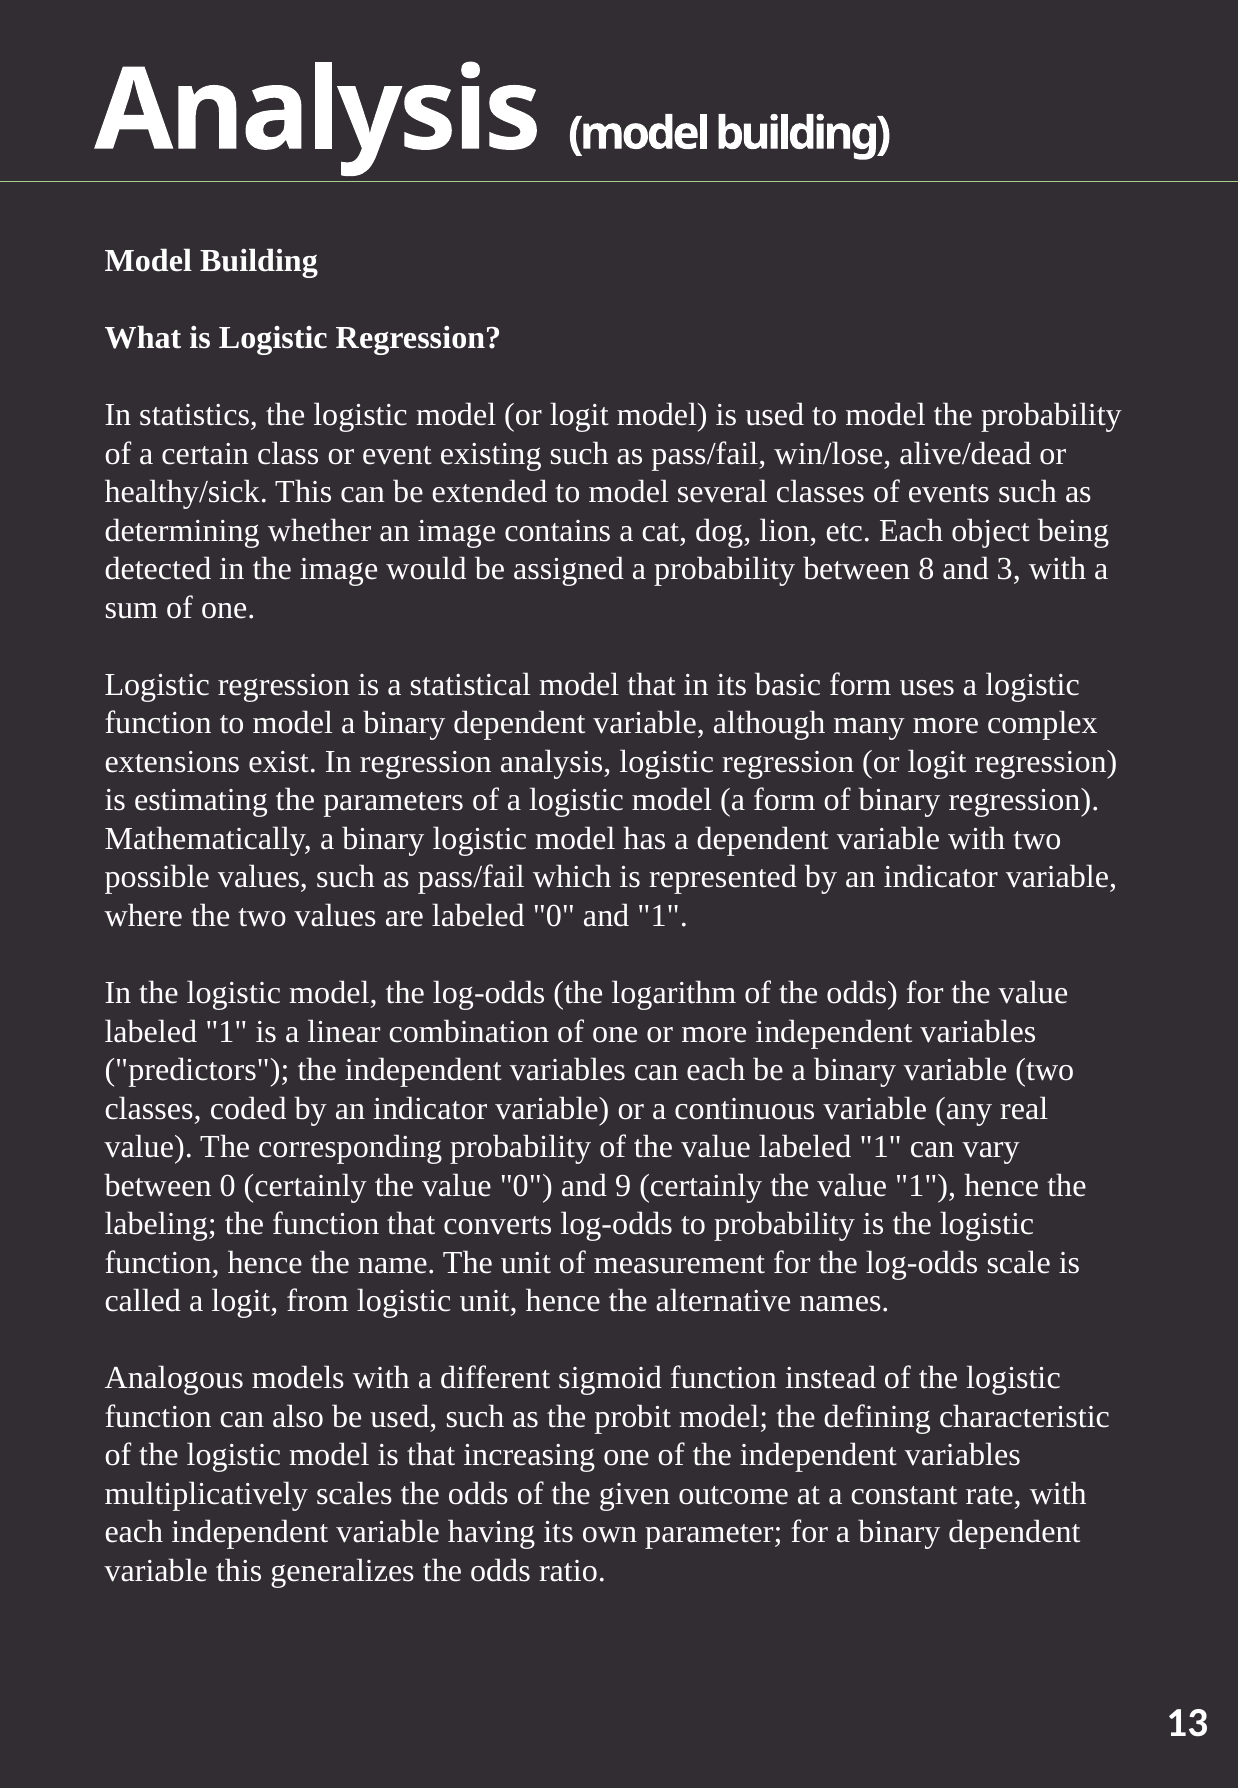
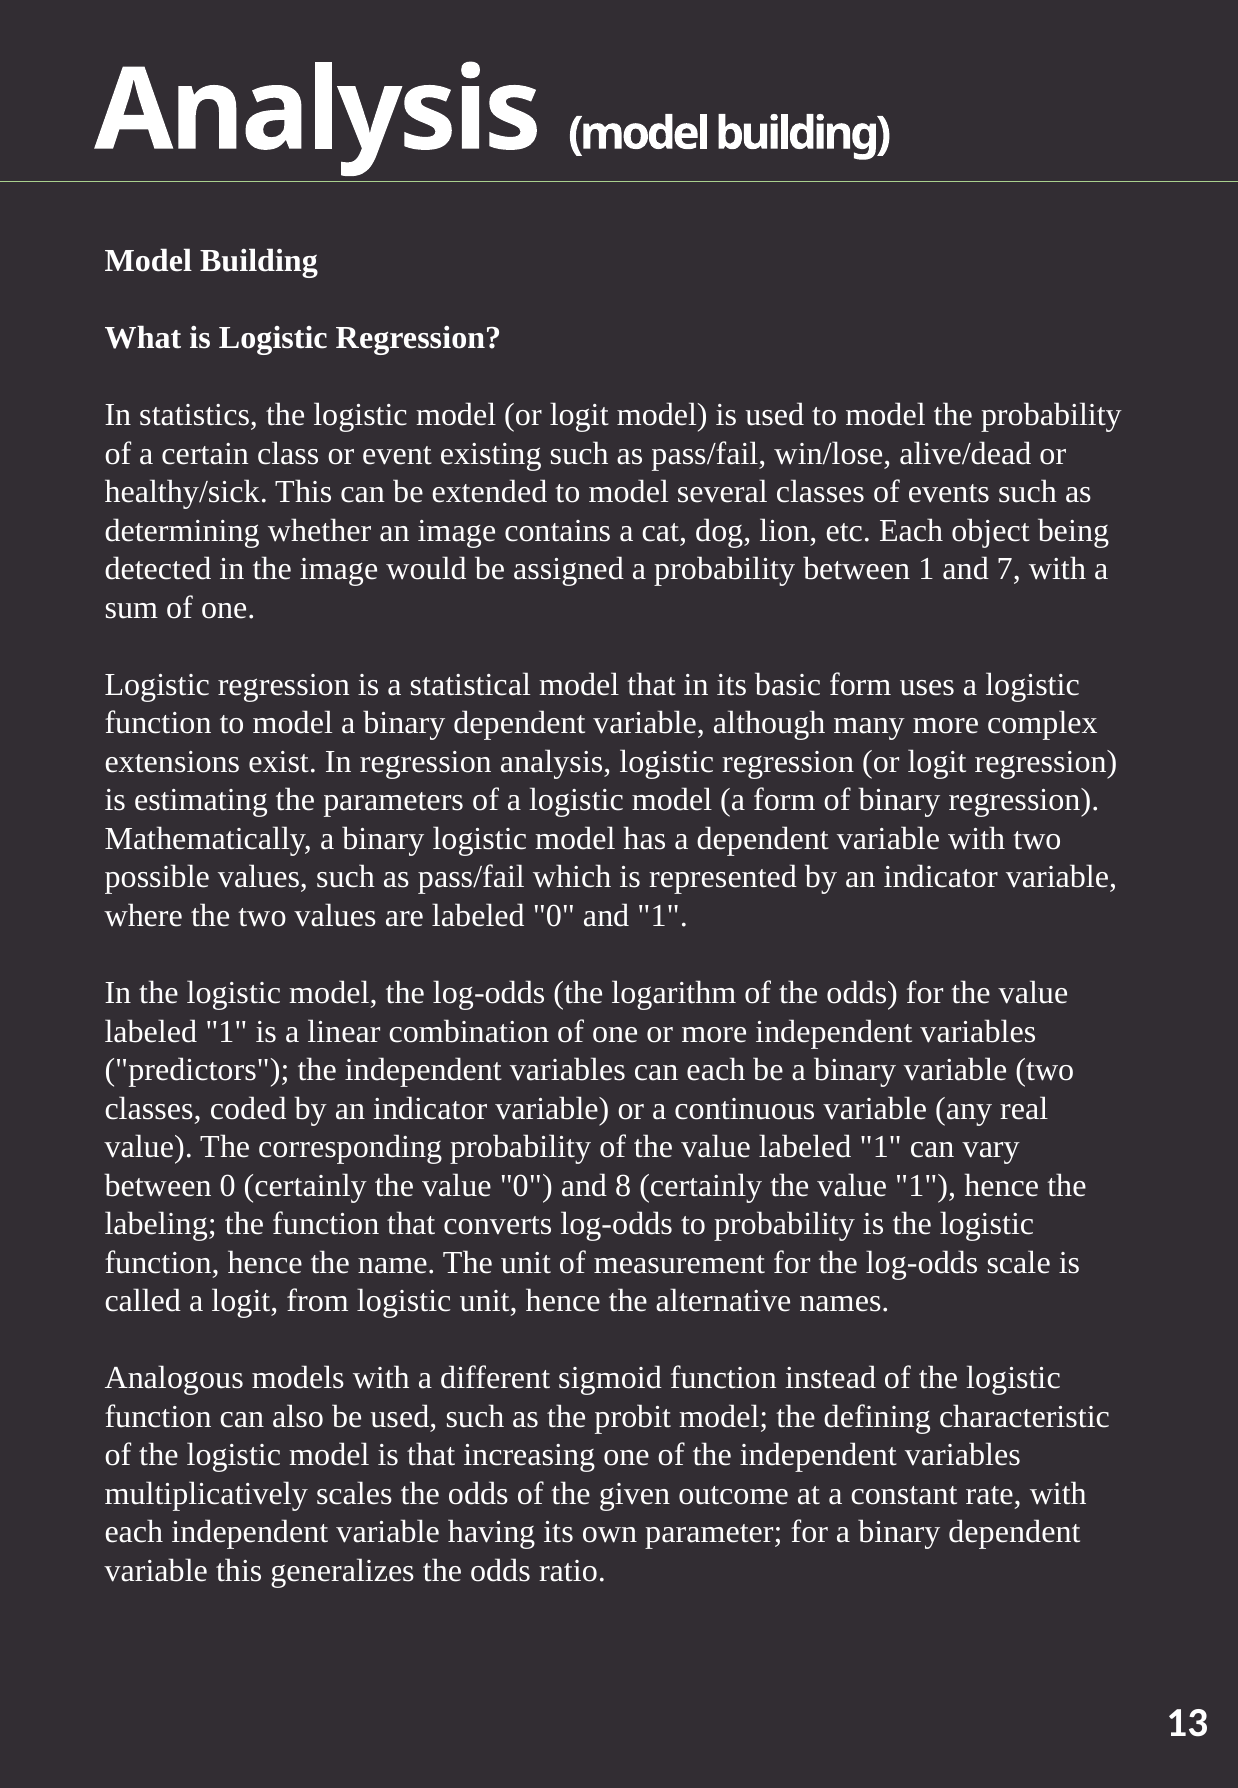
between 8: 8 -> 1
3: 3 -> 7
9: 9 -> 8
